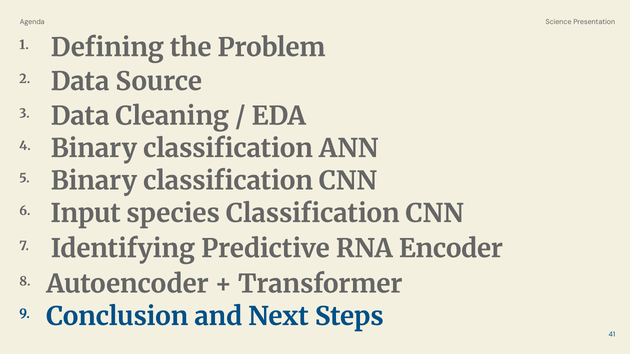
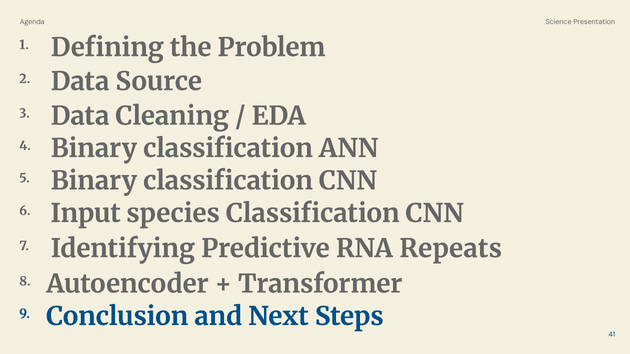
Encoder: Encoder -> Repeats
